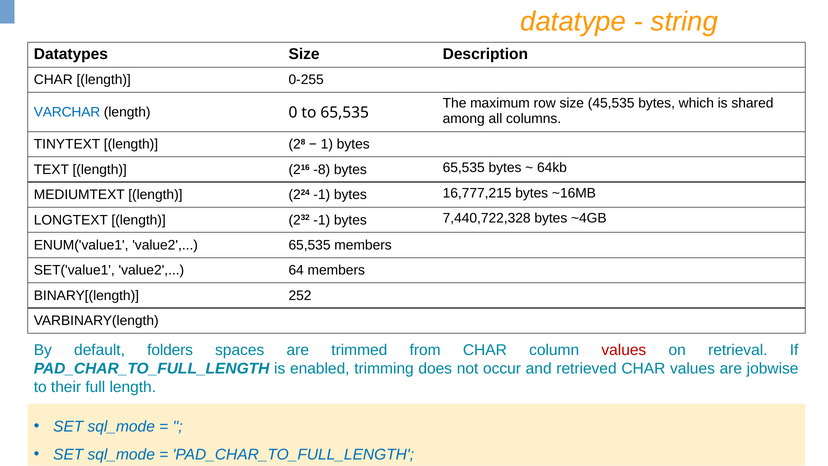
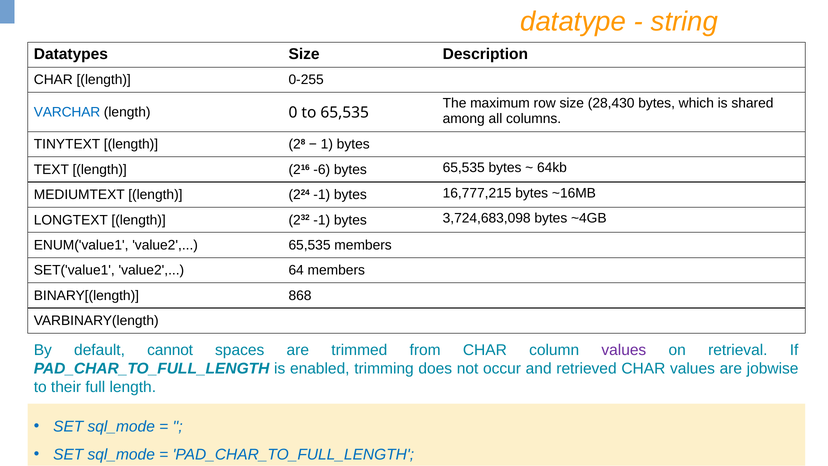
45,535: 45,535 -> 28,430
-8: -8 -> -6
7,440,722,328: 7,440,722,328 -> 3,724,683,098
252: 252 -> 868
folders: folders -> cannot
values at (624, 350) colour: red -> purple
